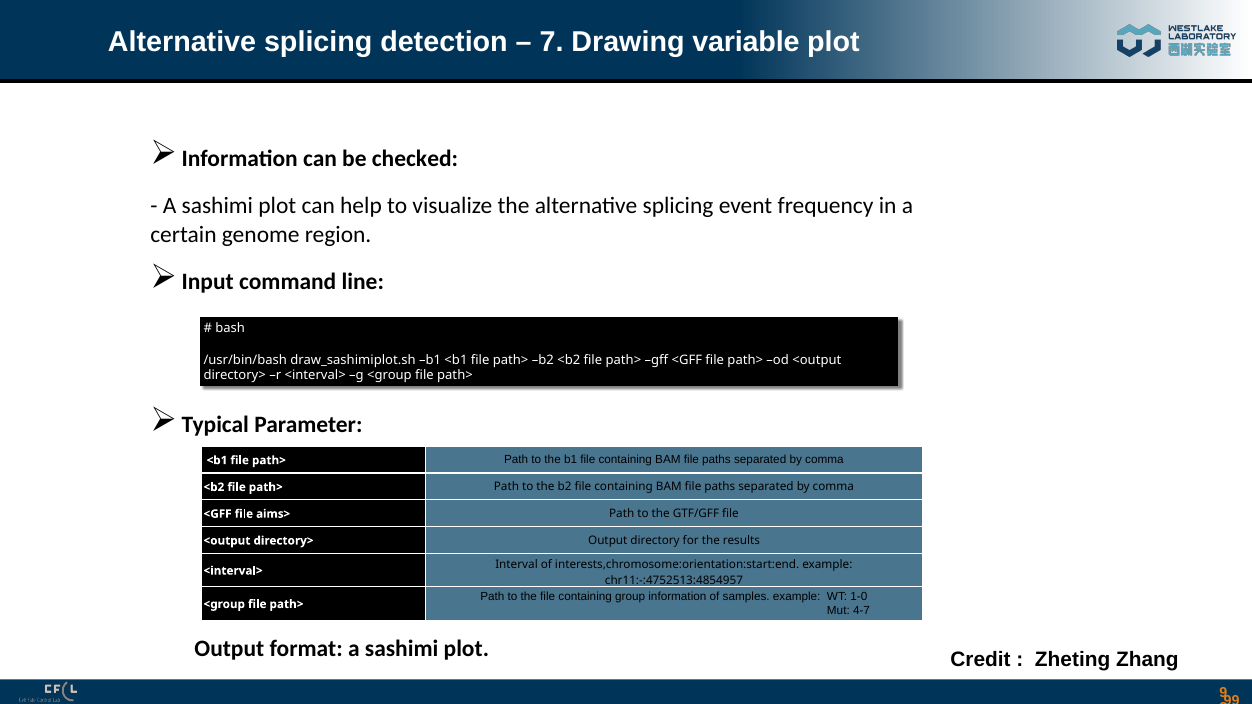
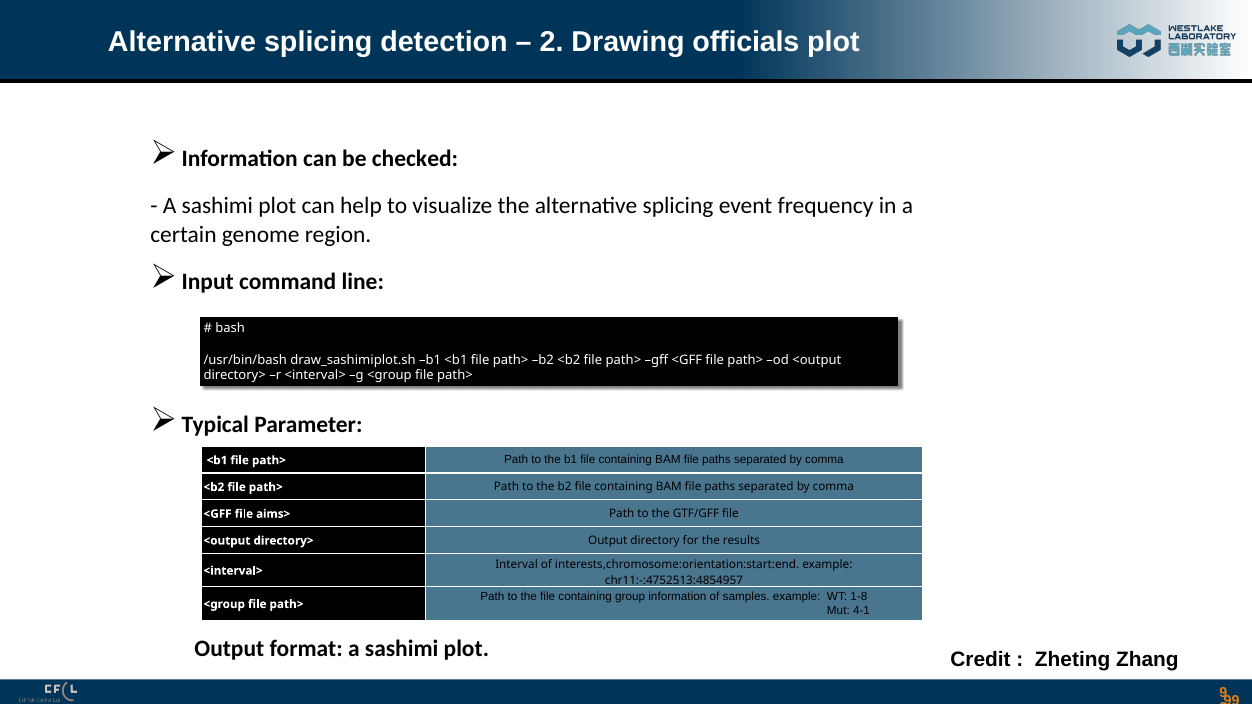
7: 7 -> 2
variable: variable -> officials
1-0: 1-0 -> 1-8
4-7: 4-7 -> 4-1
